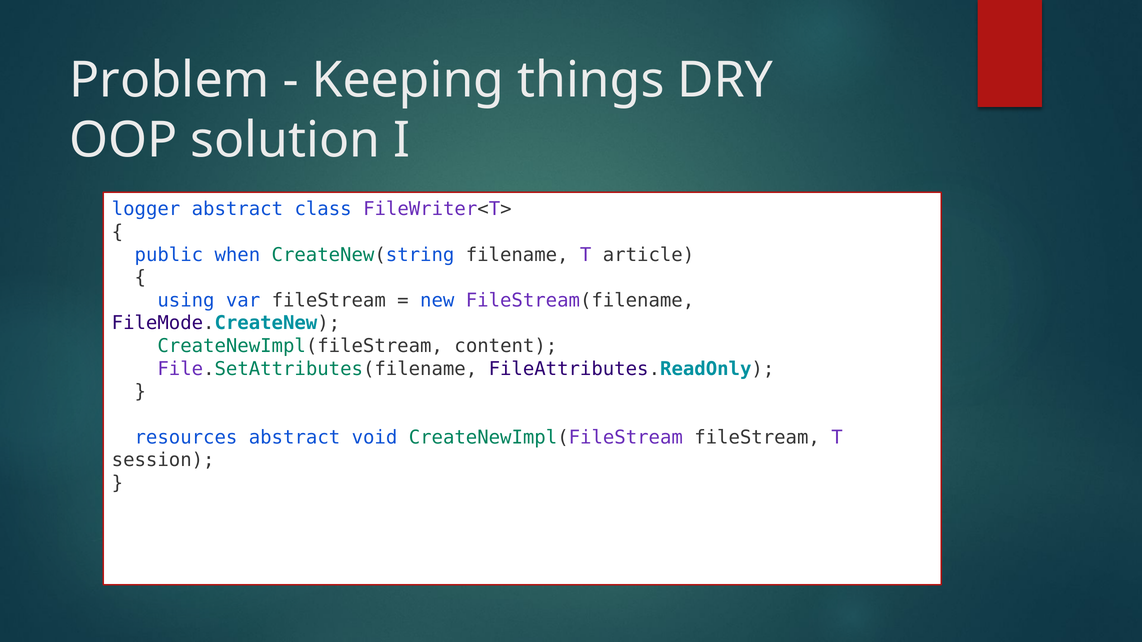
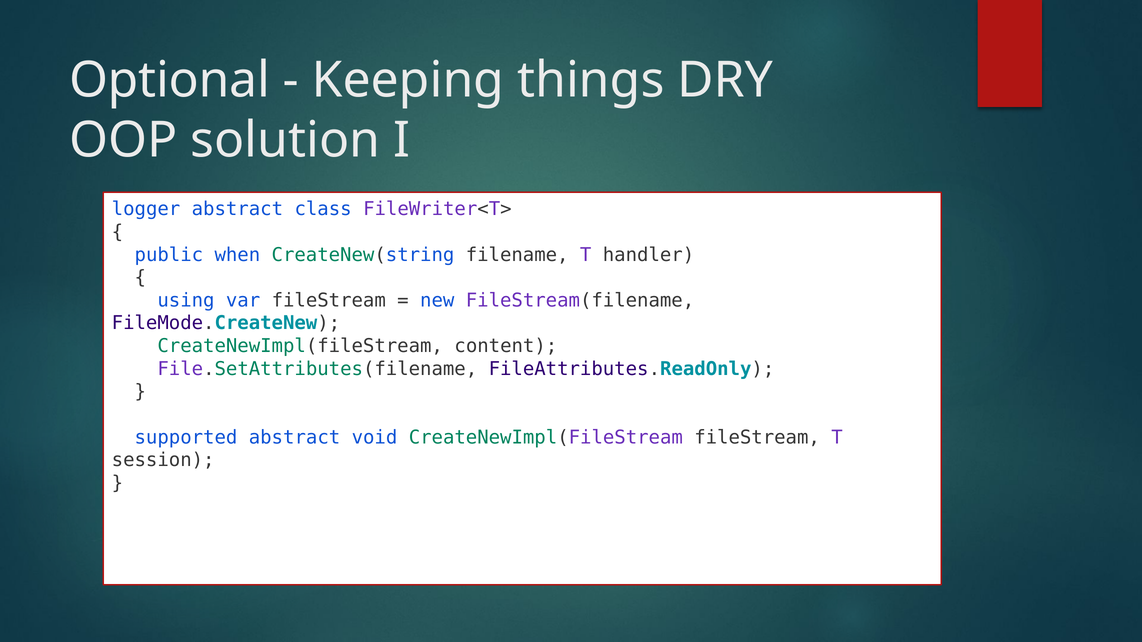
Problem: Problem -> Optional
article: article -> handler
resources: resources -> supported
